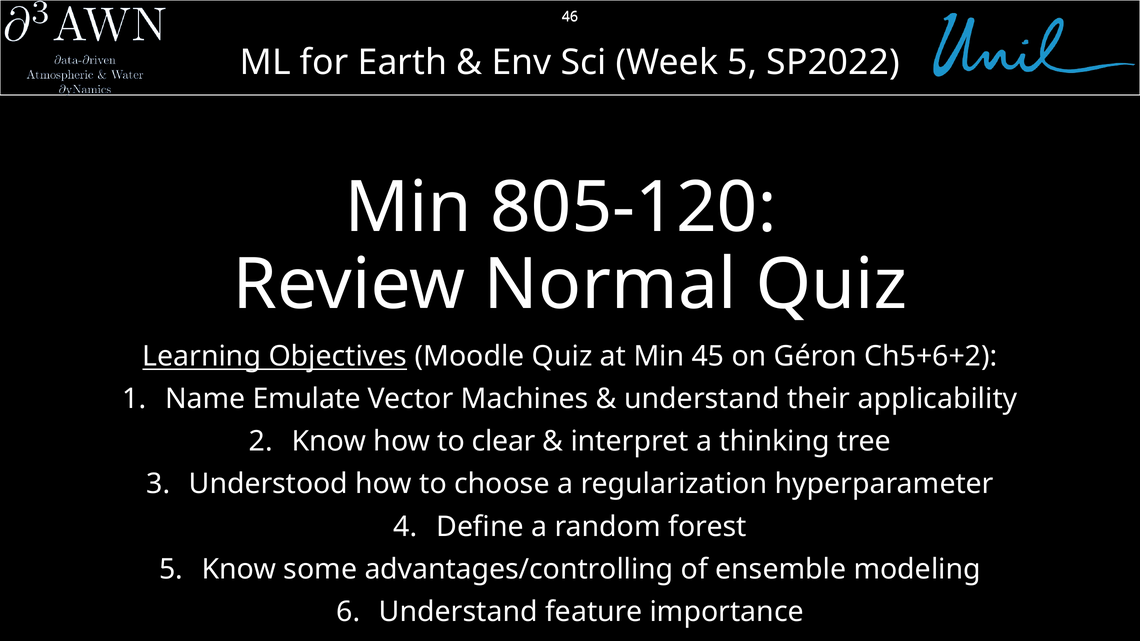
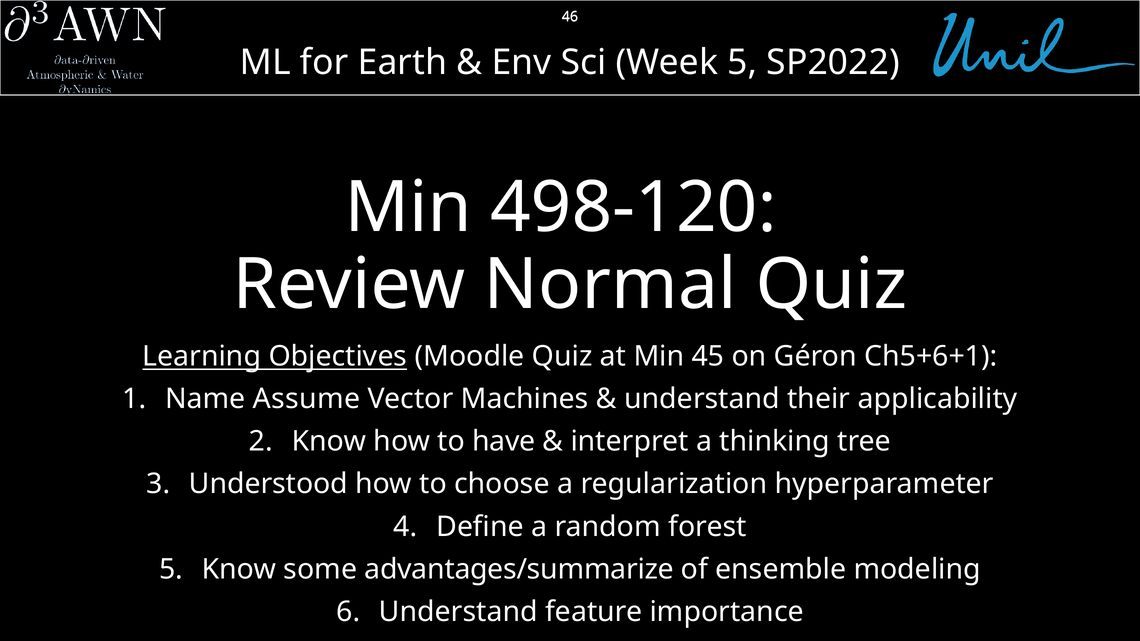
805-120: 805-120 -> 498-120
Ch5+6+2: Ch5+6+2 -> Ch5+6+1
Emulate: Emulate -> Assume
clear: clear -> have
advantages/controlling: advantages/controlling -> advantages/summarize
